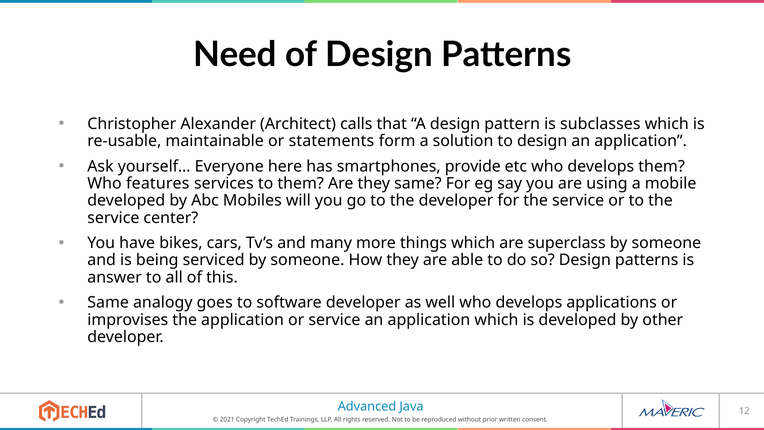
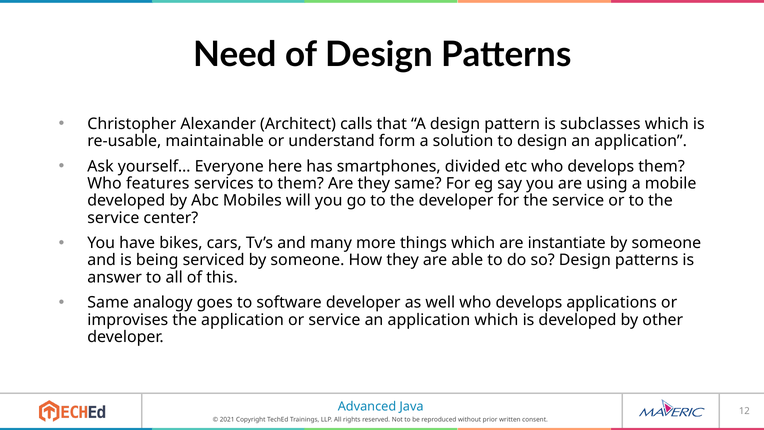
statements: statements -> understand
provide: provide -> divided
superclass: superclass -> instantiate
